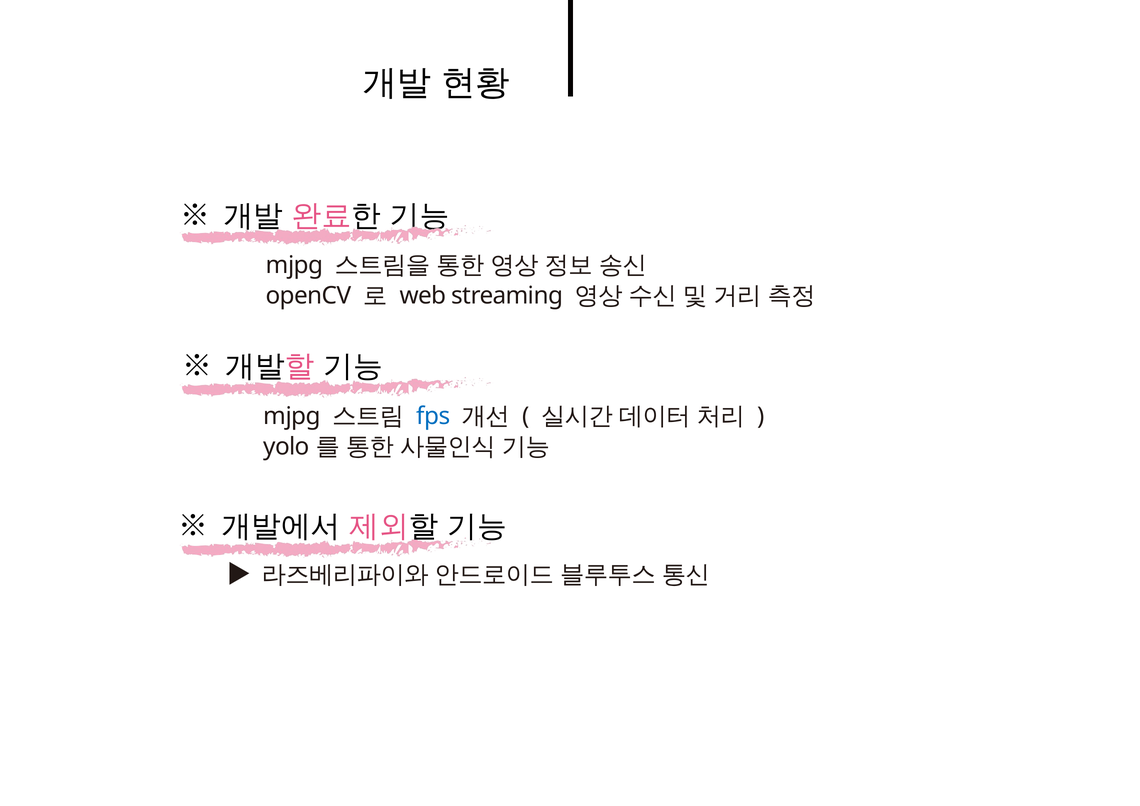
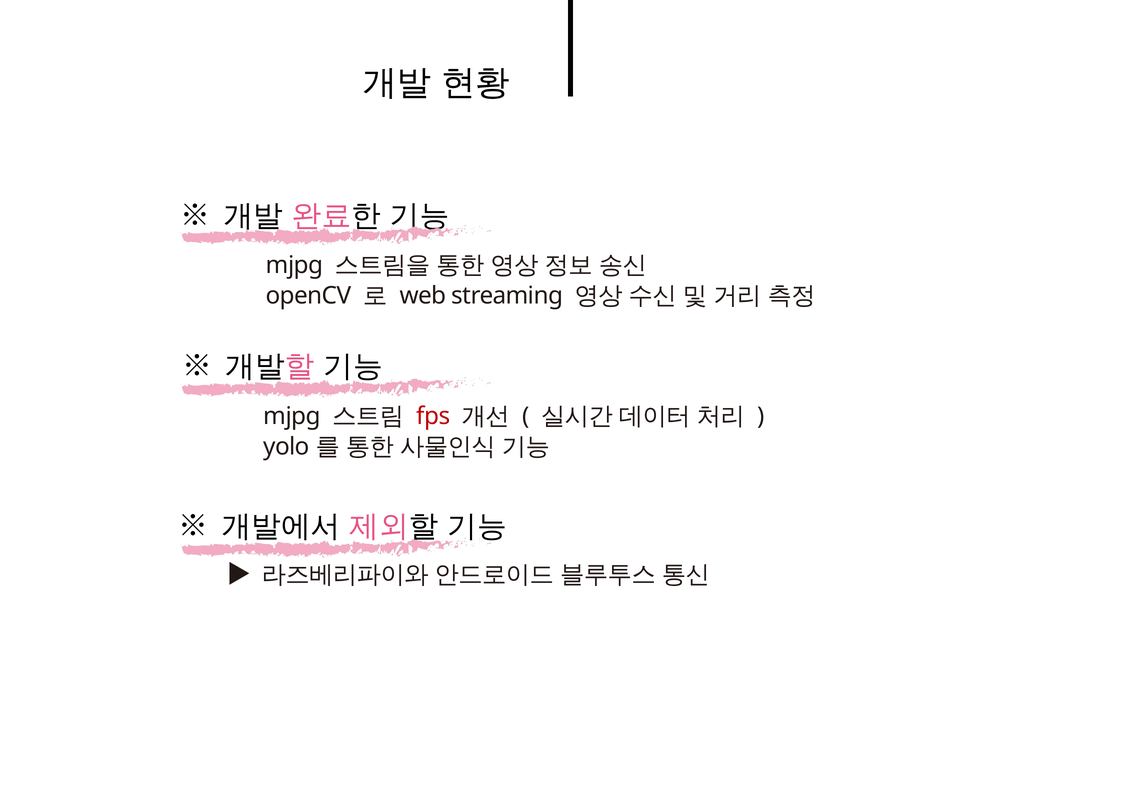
fps colour: blue -> red
